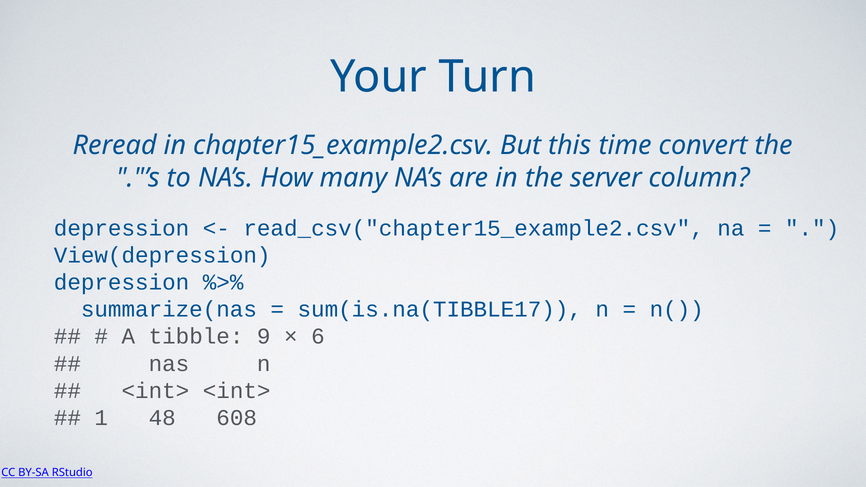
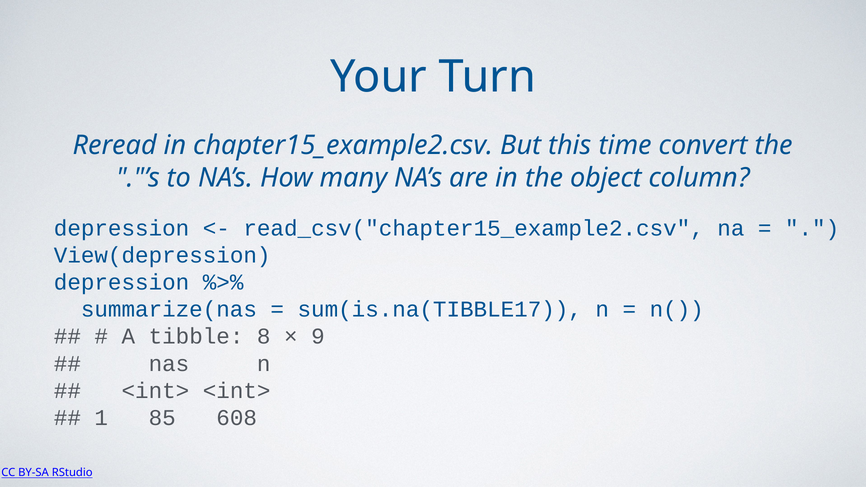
server: server -> object
9: 9 -> 8
6: 6 -> 9
48: 48 -> 85
